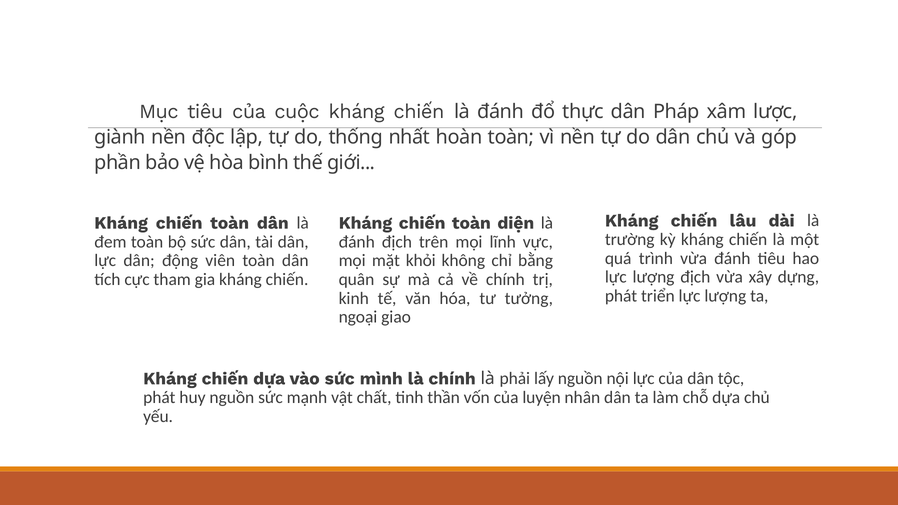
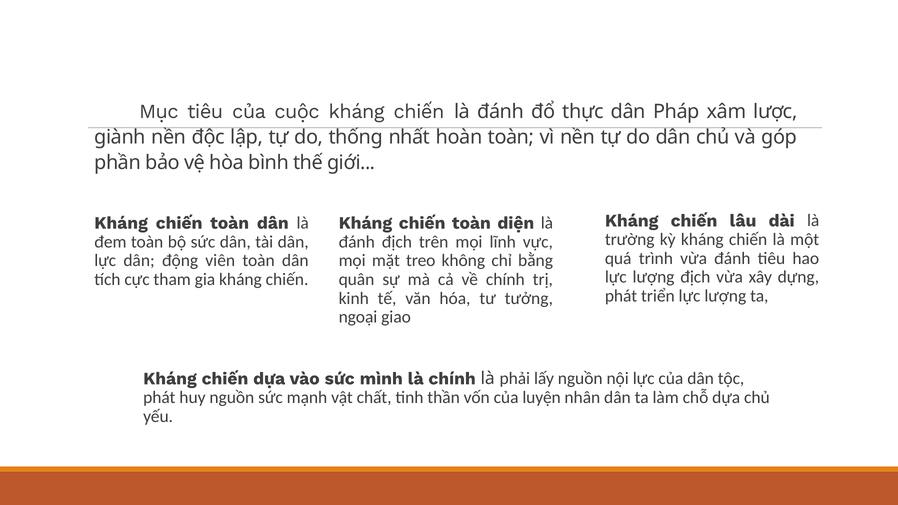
khỏi: khỏi -> treo
